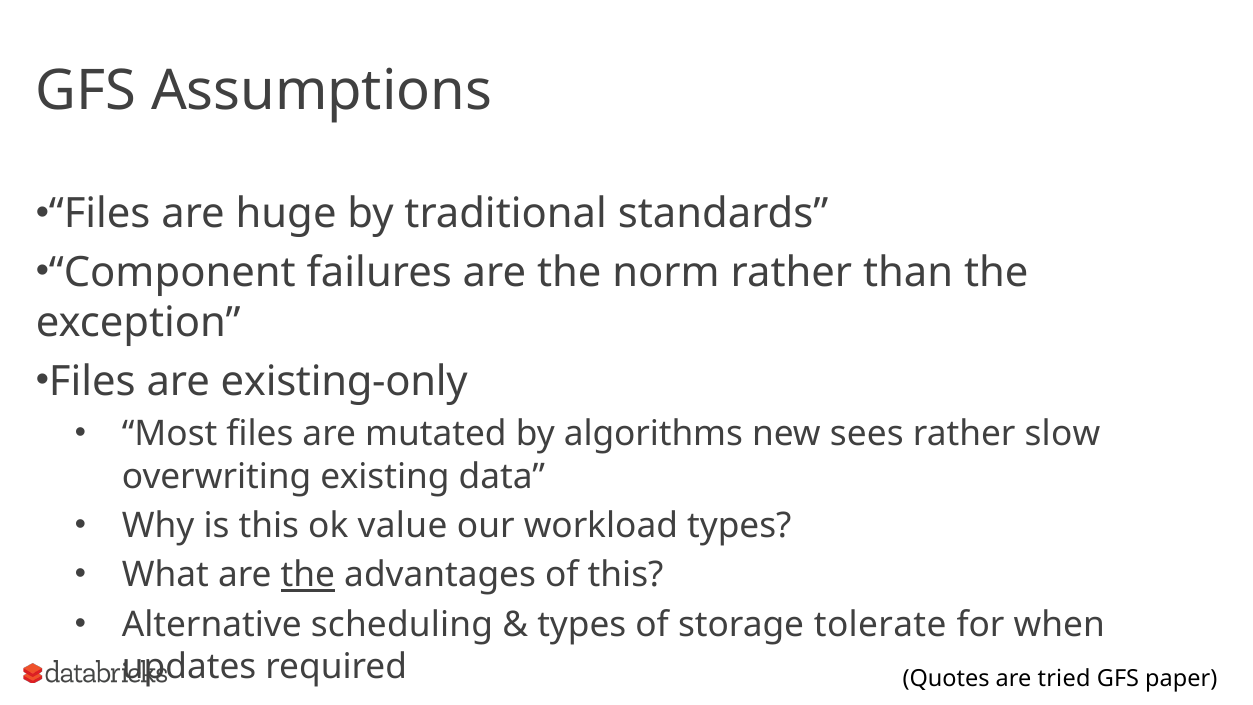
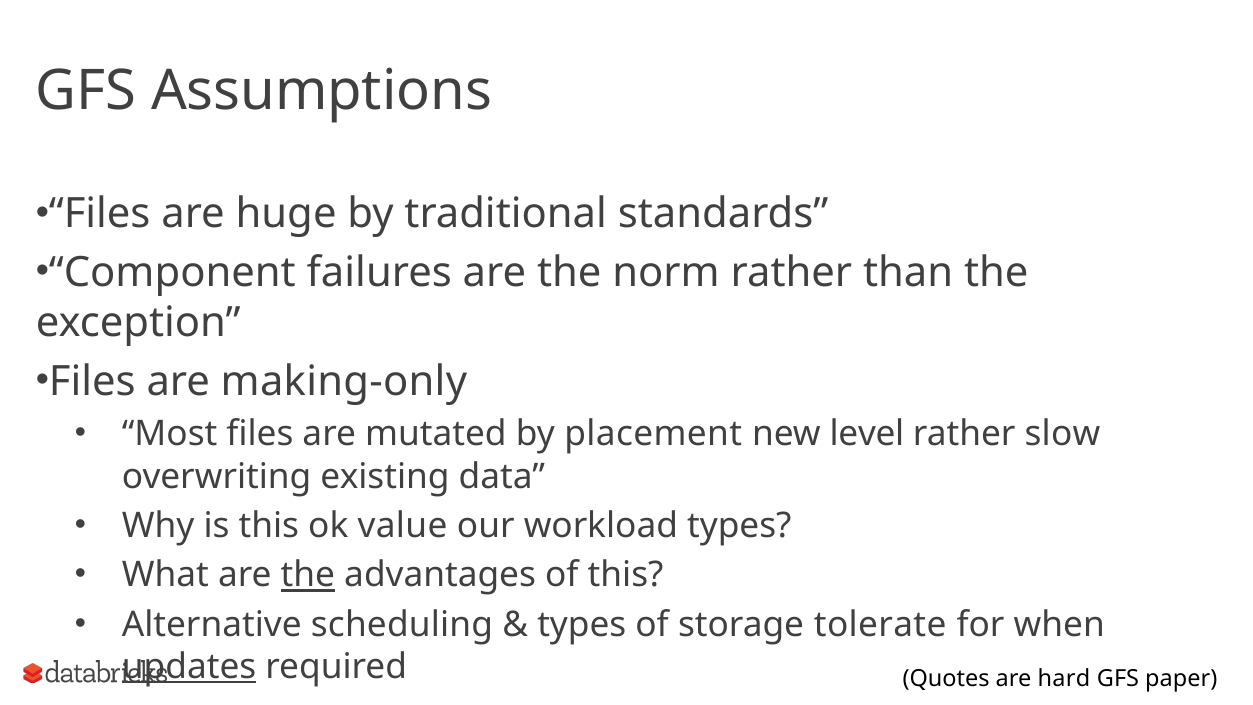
existing-only: existing-only -> making-only
algorithms: algorithms -> placement
sees: sees -> level
updates underline: none -> present
tried: tried -> hard
